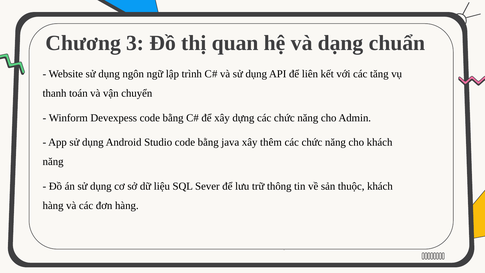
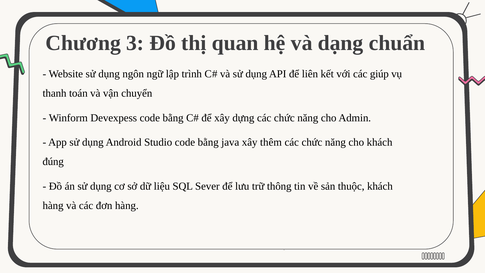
tăng: tăng -> giúp
năng at (53, 162): năng -> đúng
